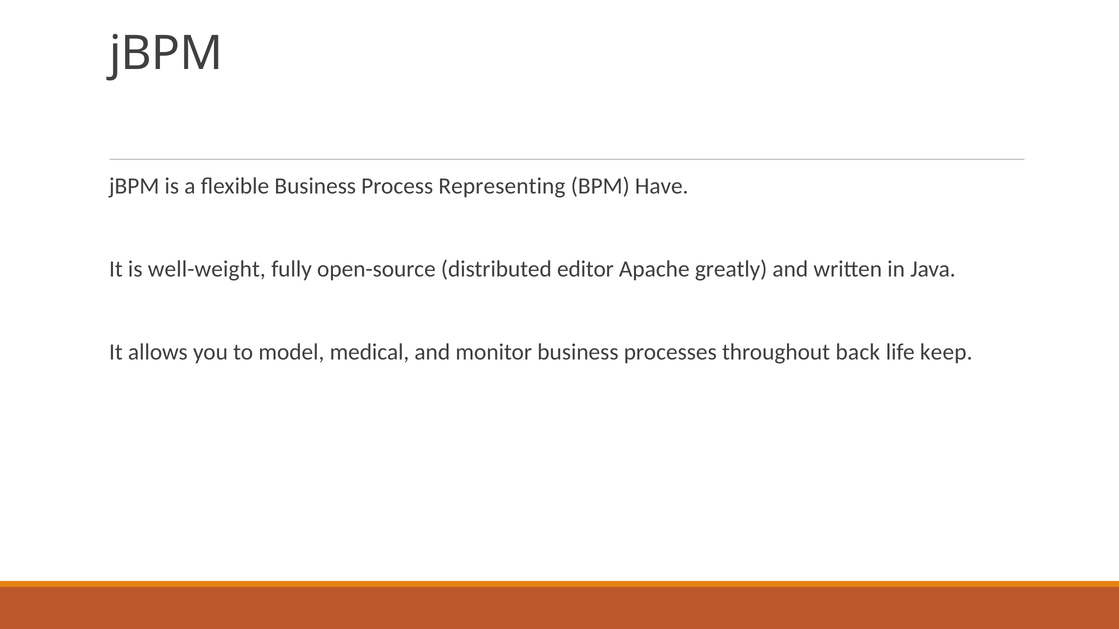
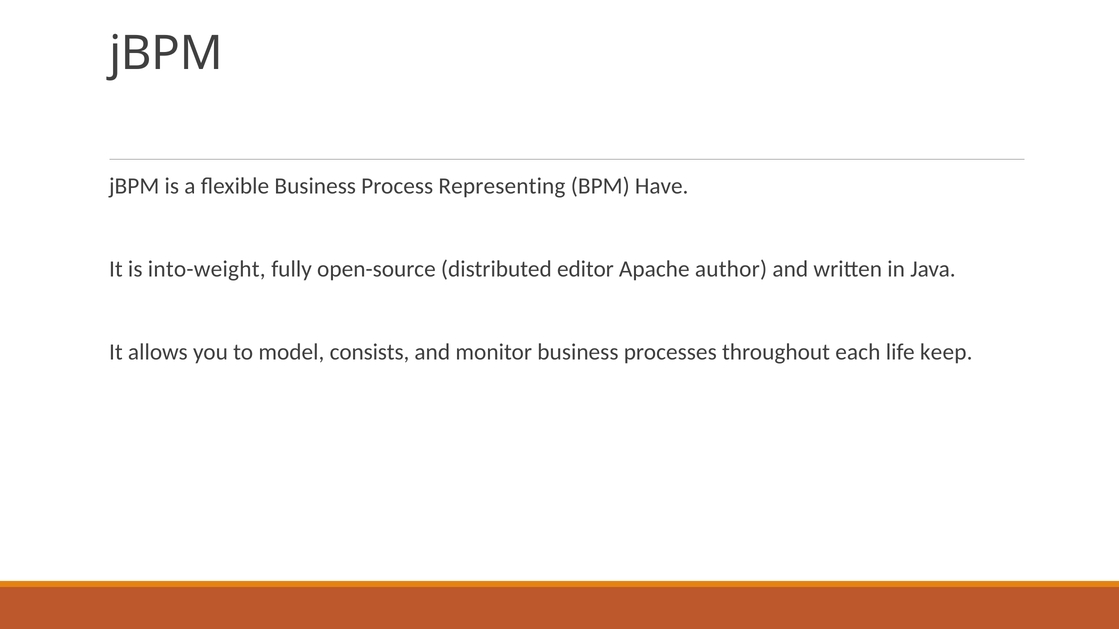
well-weight: well-weight -> into-weight
greatly: greatly -> author
medical: medical -> consists
back: back -> each
